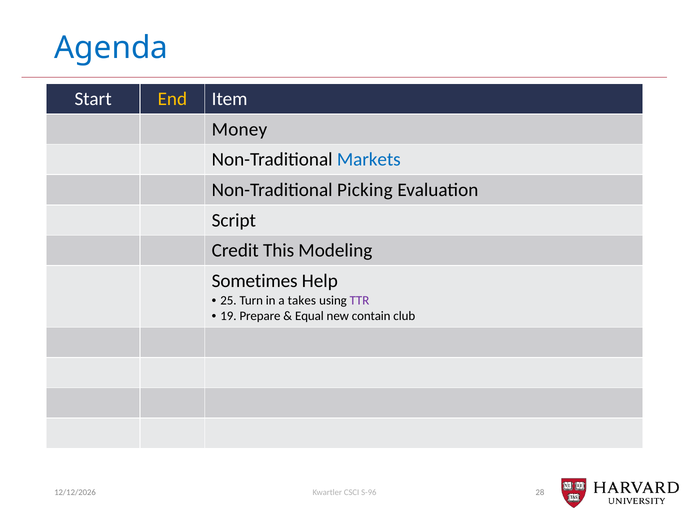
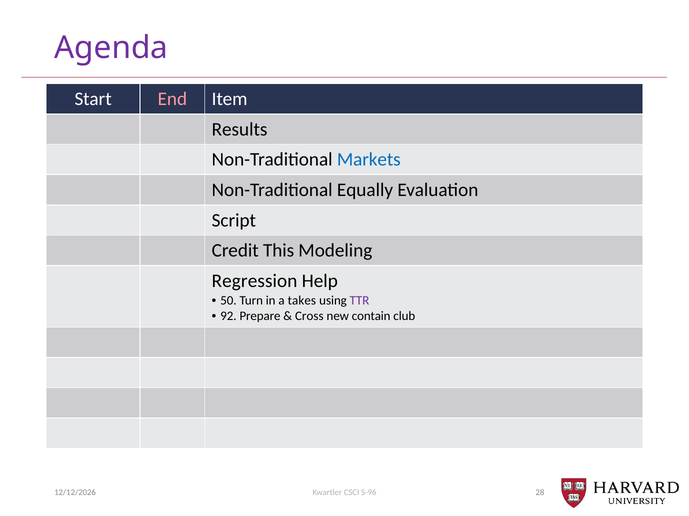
Agenda colour: blue -> purple
End colour: yellow -> pink
Money: Money -> Results
Picking: Picking -> Equally
Sometimes: Sometimes -> Regression
25: 25 -> 50
19: 19 -> 92
Equal: Equal -> Cross
